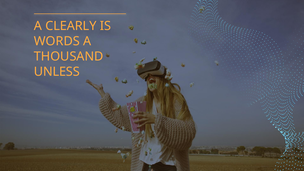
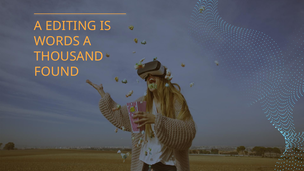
CLEARLY: CLEARLY -> EDITING
UNLESS: UNLESS -> FOUND
